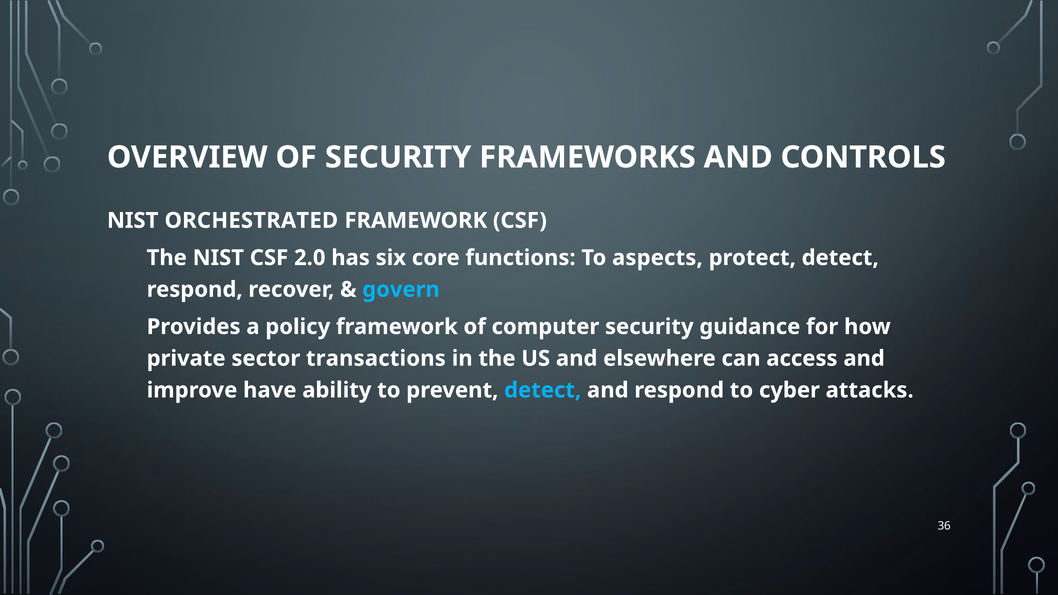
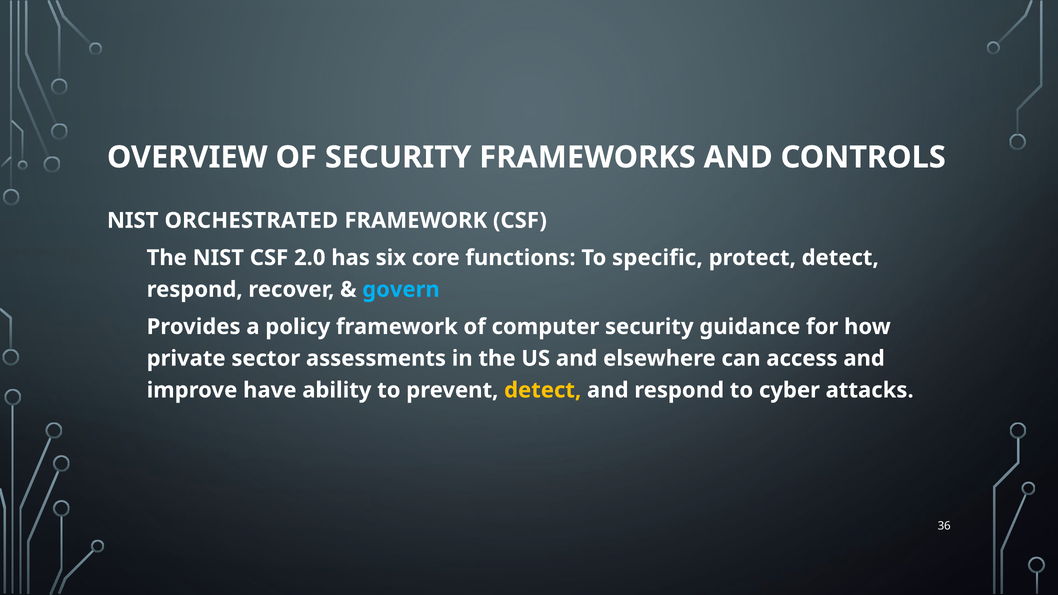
aspects: aspects -> specific
transactions: transactions -> assessments
detect at (543, 390) colour: light blue -> yellow
